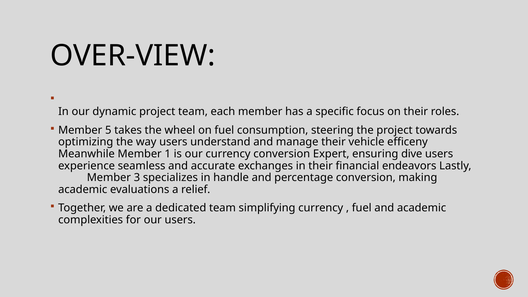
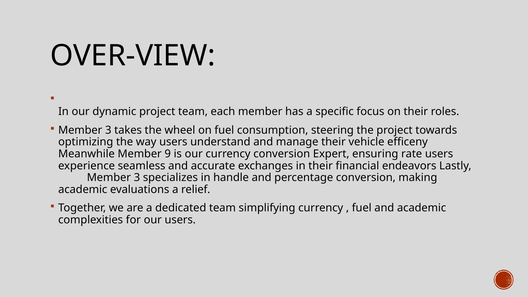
5 at (108, 130): 5 -> 3
1: 1 -> 9
dive: dive -> rate
